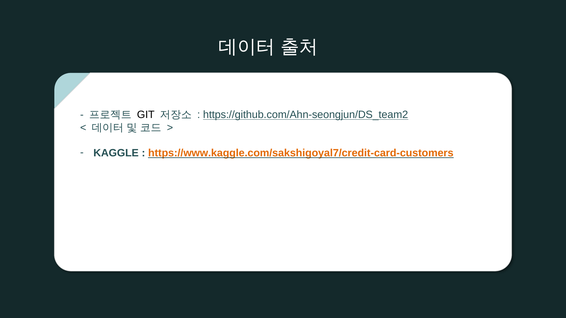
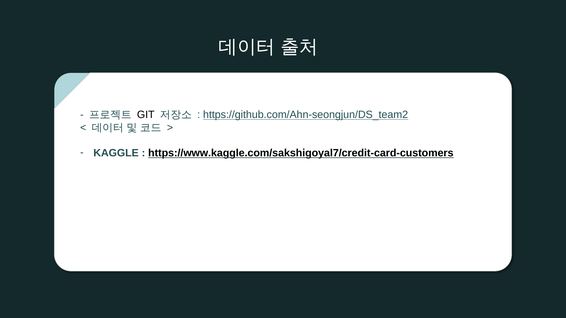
https://www.kaggle.com/sakshigoyal7/credit-card-customers colour: orange -> black
